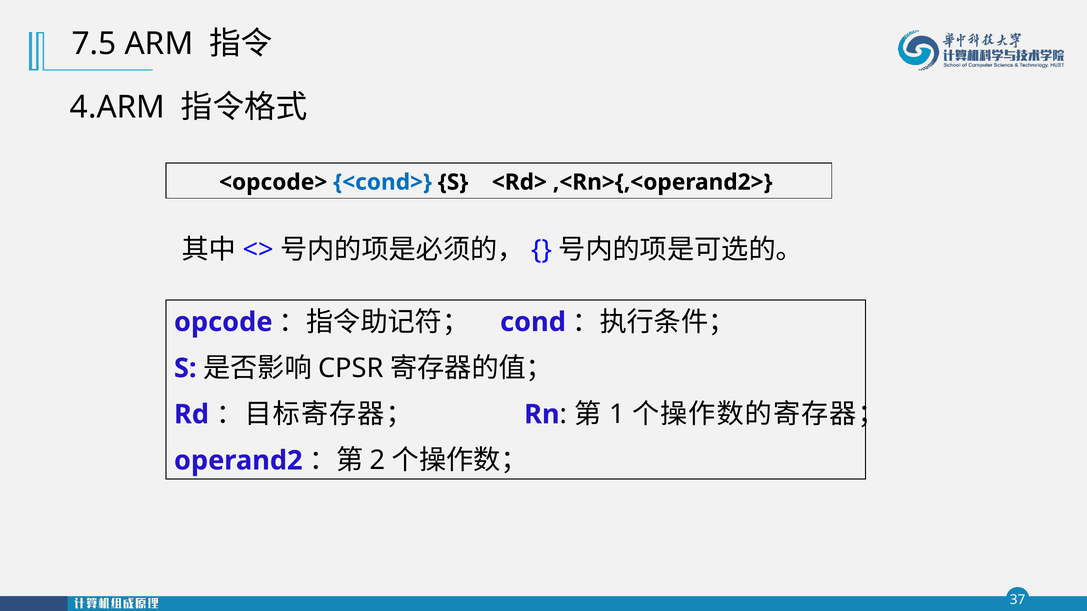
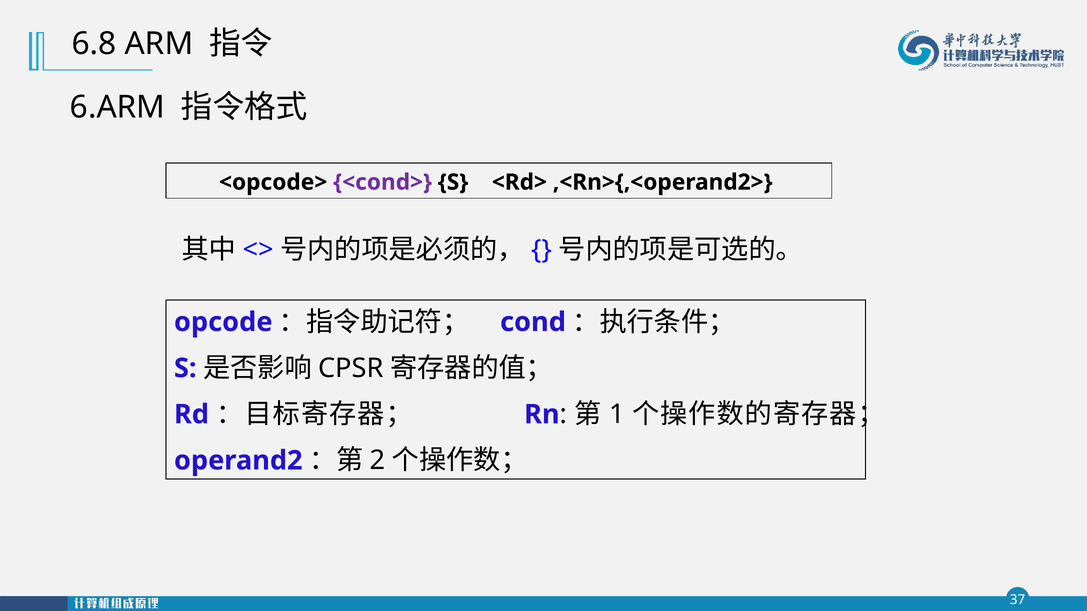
7.5: 7.5 -> 6.8
4.ARM: 4.ARM -> 6.ARM
<cond> colour: blue -> purple
